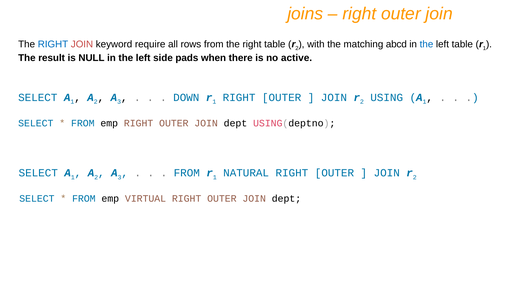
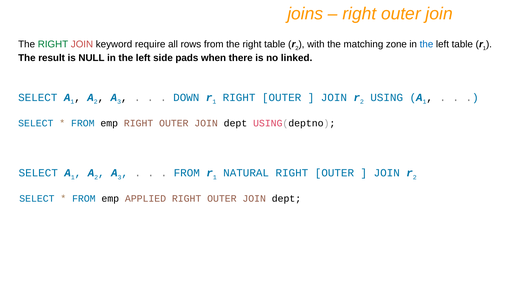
RIGHT at (53, 44) colour: blue -> green
abcd: abcd -> zone
active: active -> linked
VIRTUAL: VIRTUAL -> APPLIED
